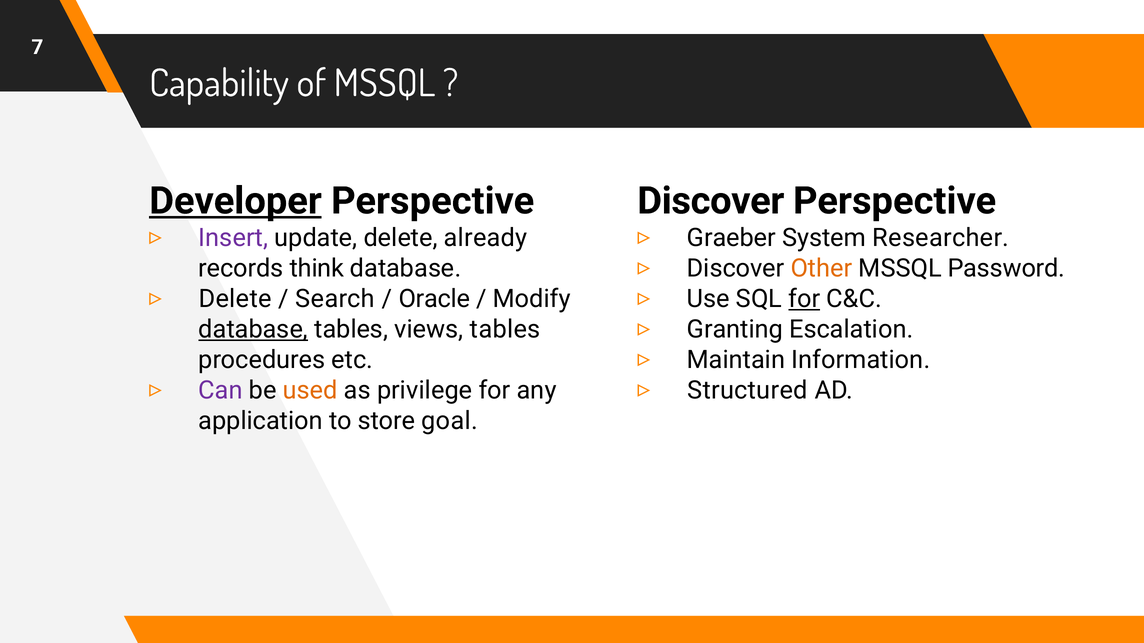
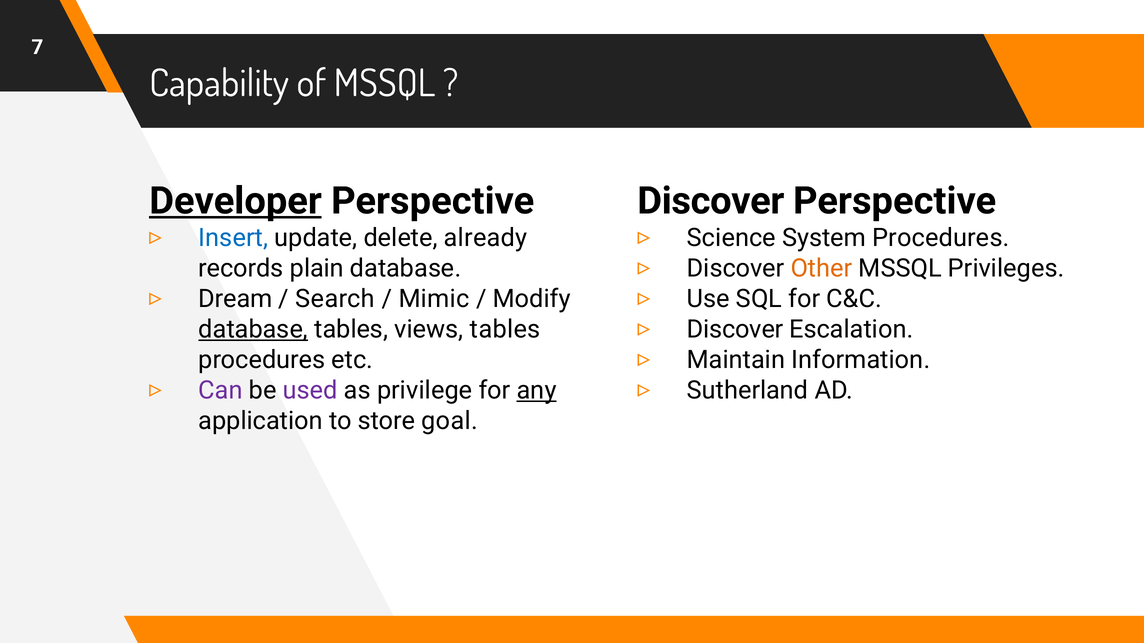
Insert colour: purple -> blue
Graeber: Graeber -> Science
System Researcher: Researcher -> Procedures
Password: Password -> Privileges
think: think -> plain
Delete at (235, 299): Delete -> Dream
Oracle: Oracle -> Mimic
for at (804, 299) underline: present -> none
Granting at (735, 330): Granting -> Discover
used colour: orange -> purple
any underline: none -> present
Structured: Structured -> Sutherland
